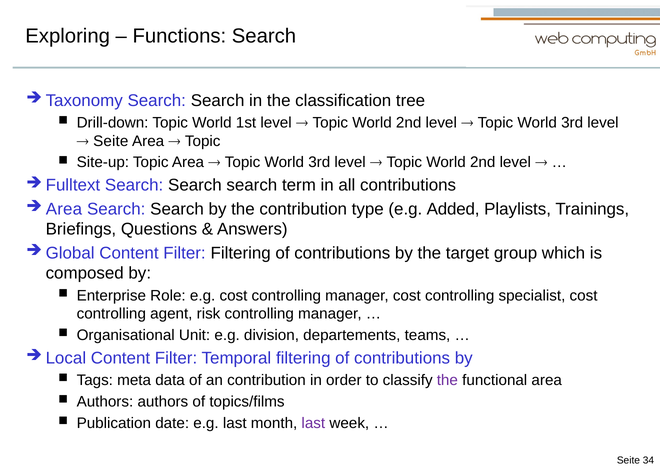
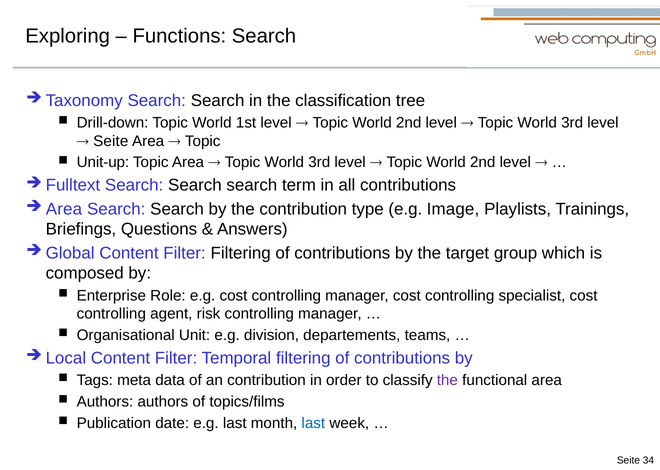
Site-up: Site-up -> Unit-up
Added: Added -> Image
last at (313, 423) colour: purple -> blue
